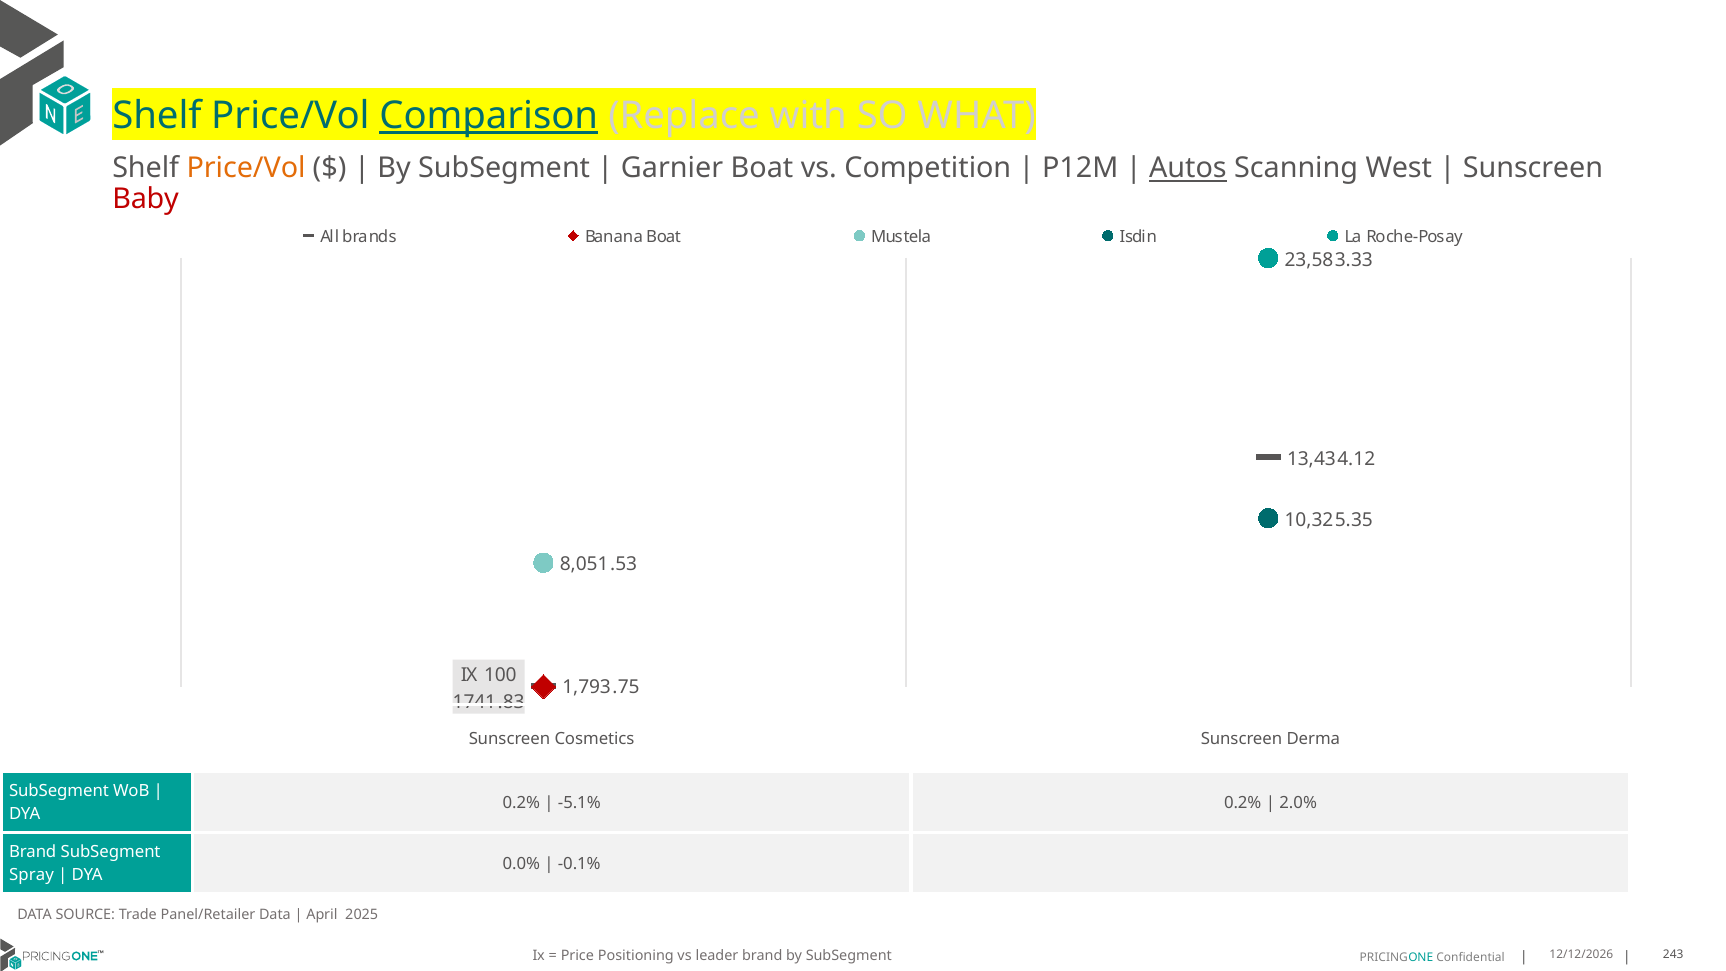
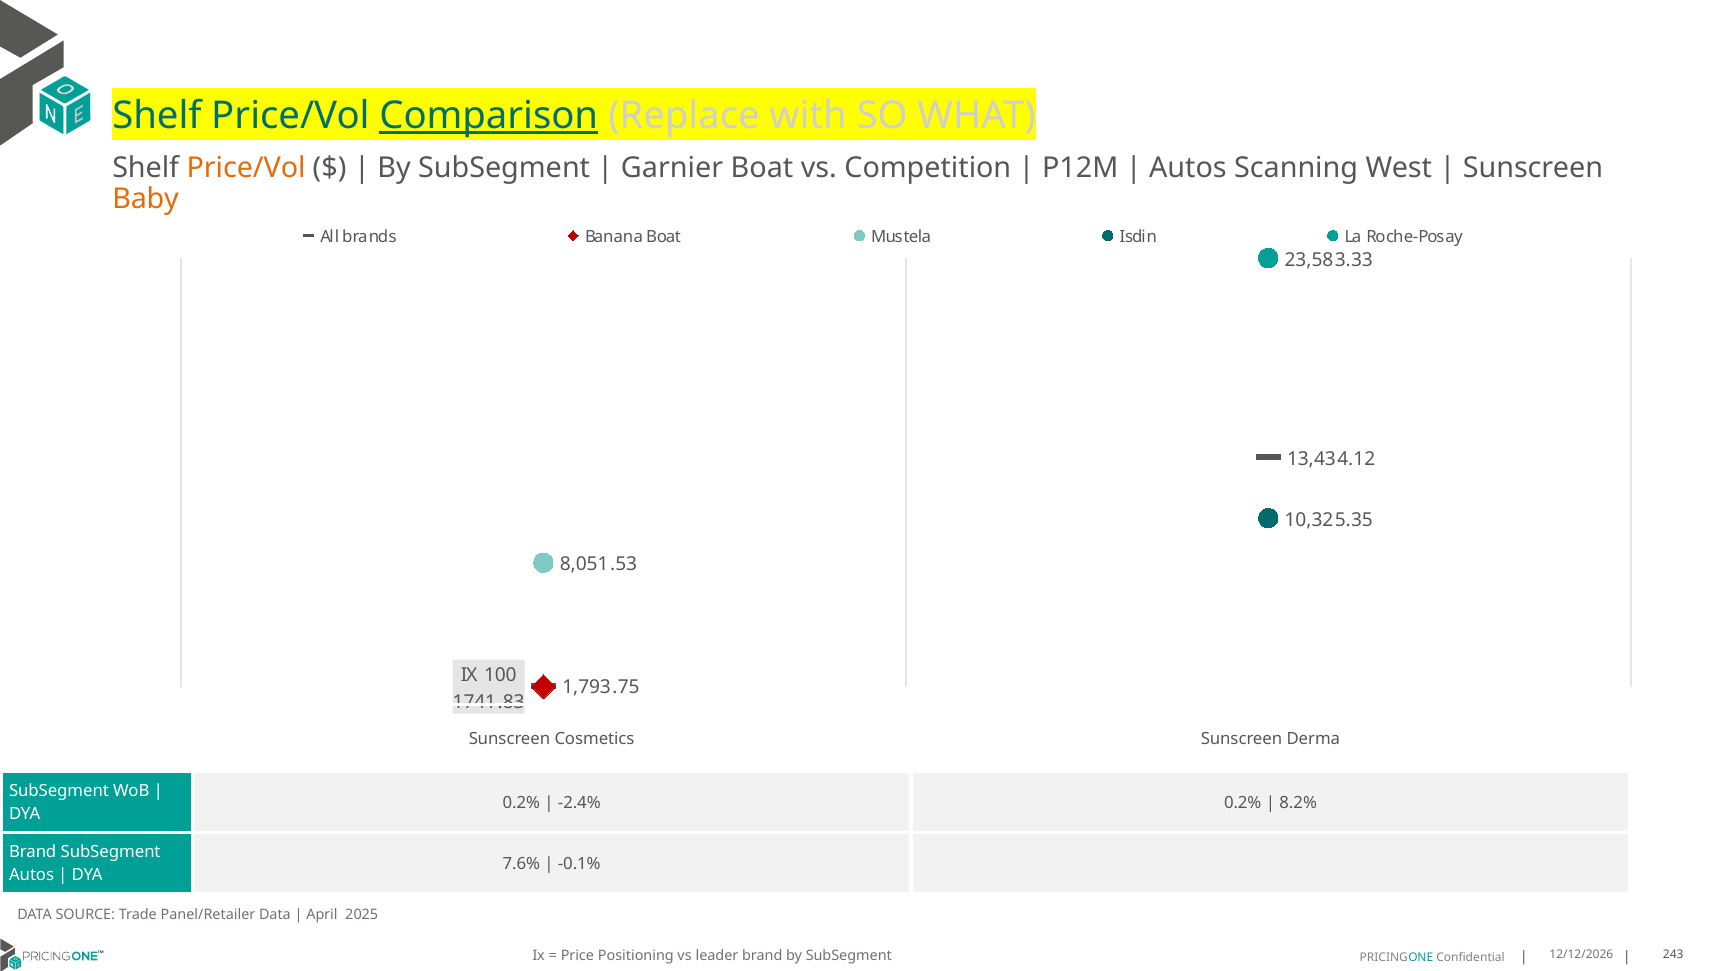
Autos at (1188, 168) underline: present -> none
Baby colour: red -> orange
-5.1%: -5.1% -> -2.4%
2.0%: 2.0% -> 8.2%
0.0%: 0.0% -> 7.6%
Spray at (31, 875): Spray -> Autos
